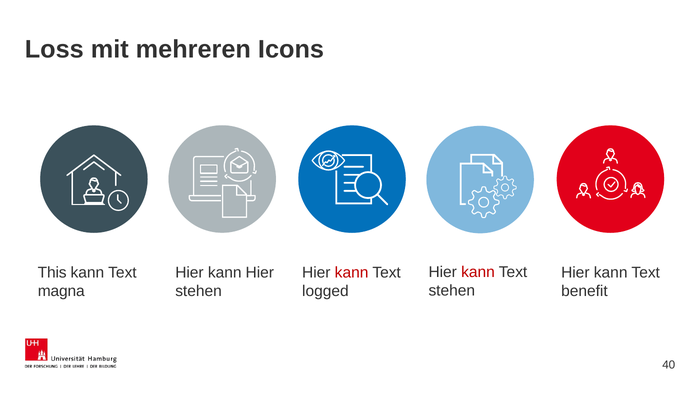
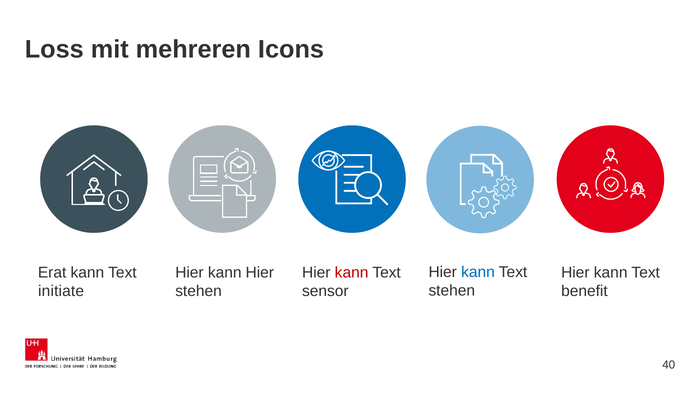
kann at (478, 272) colour: red -> blue
This: This -> Erat
magna: magna -> initiate
logged: logged -> sensor
